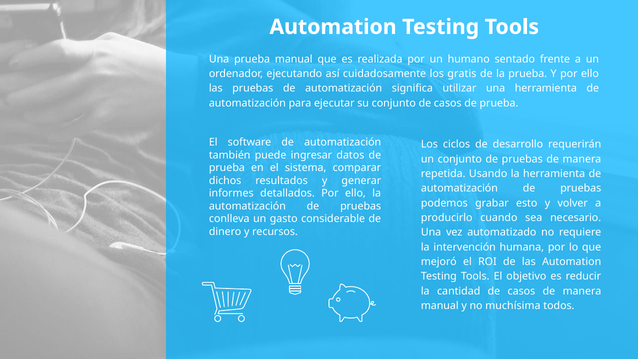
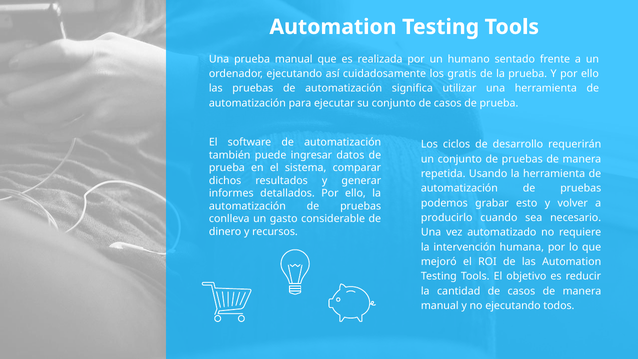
no muchísima: muchísima -> ejecutando
